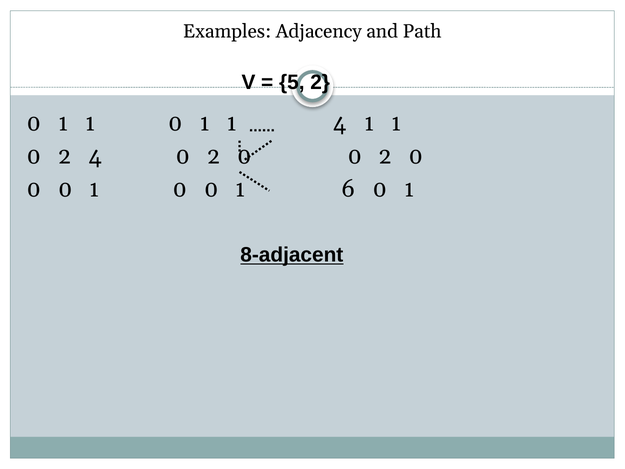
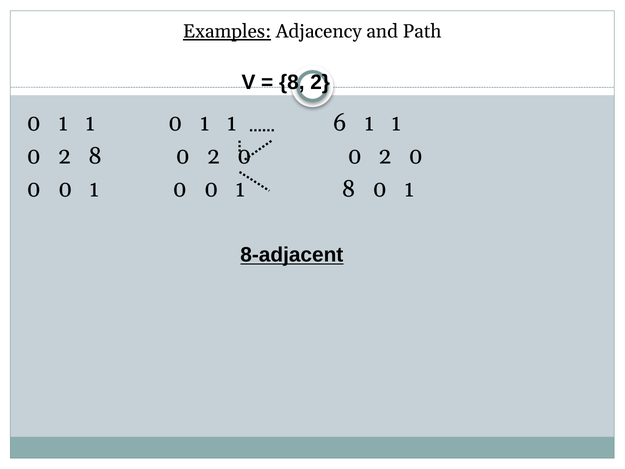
Examples underline: none -> present
5 at (292, 82): 5 -> 8
1 4: 4 -> 6
2 4: 4 -> 8
1 6: 6 -> 8
